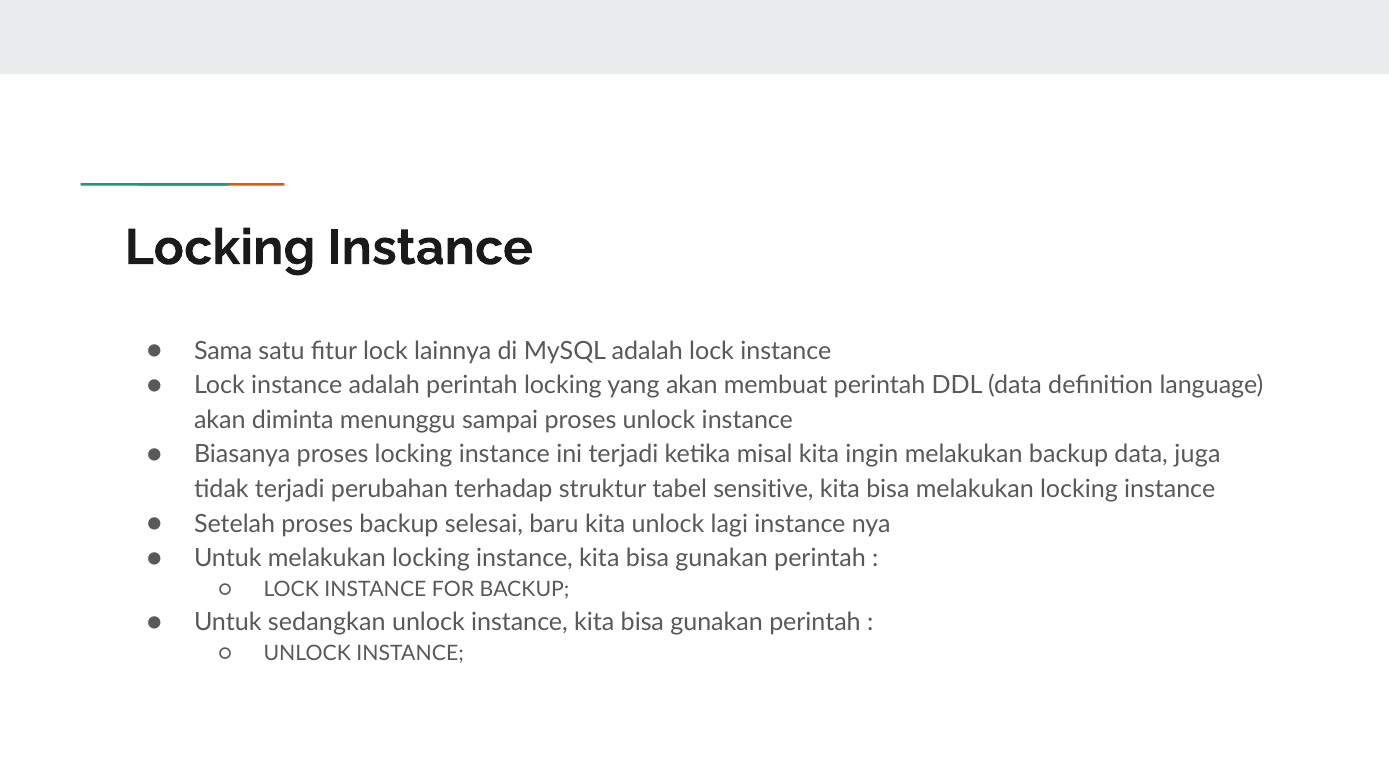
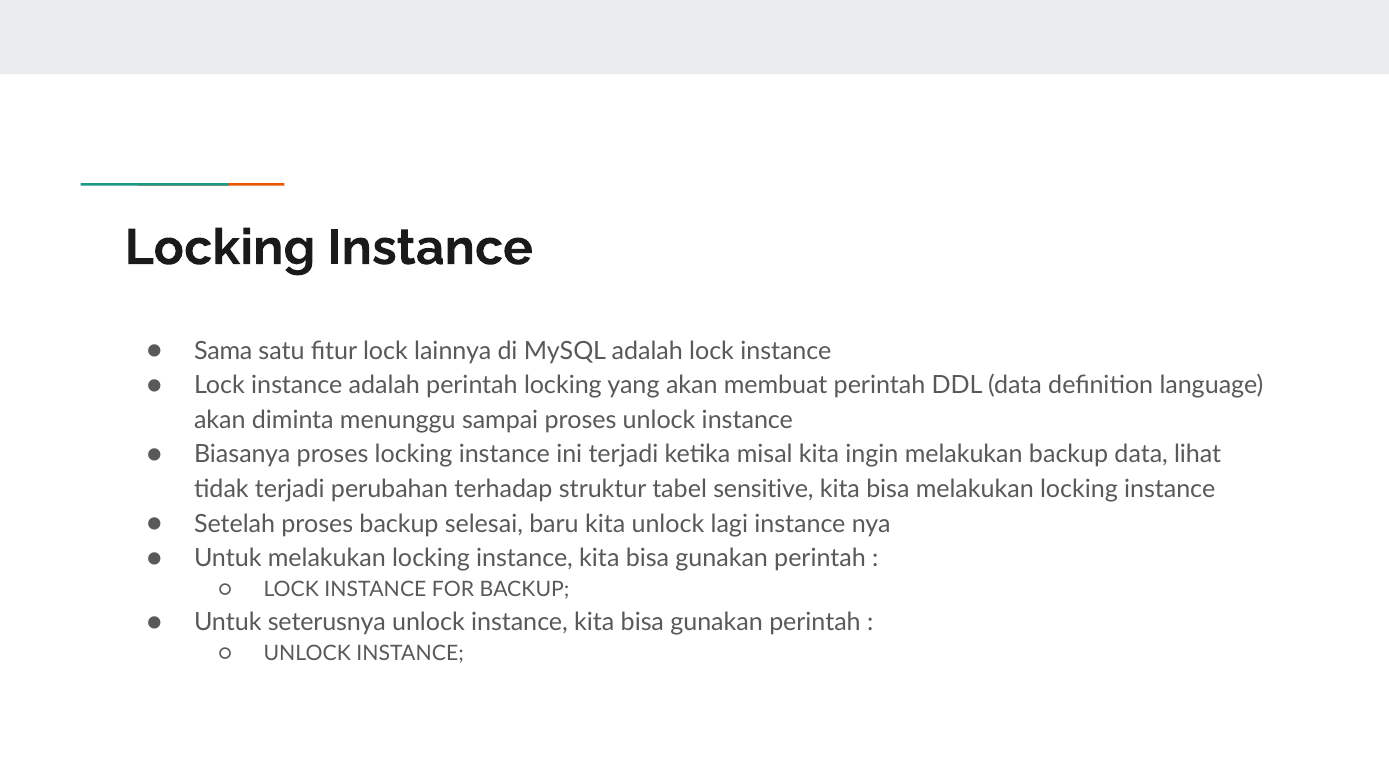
juga: juga -> lihat
sedangkan: sedangkan -> seterusnya
